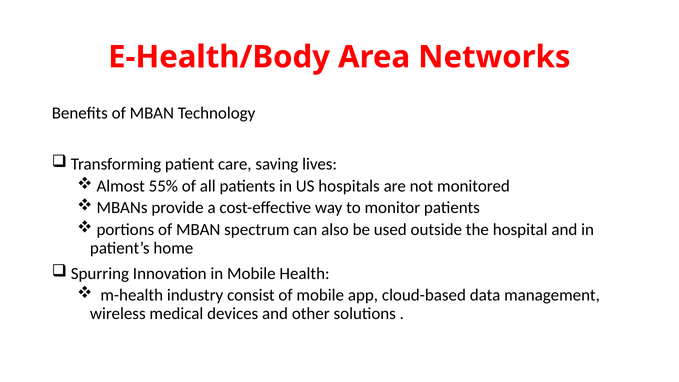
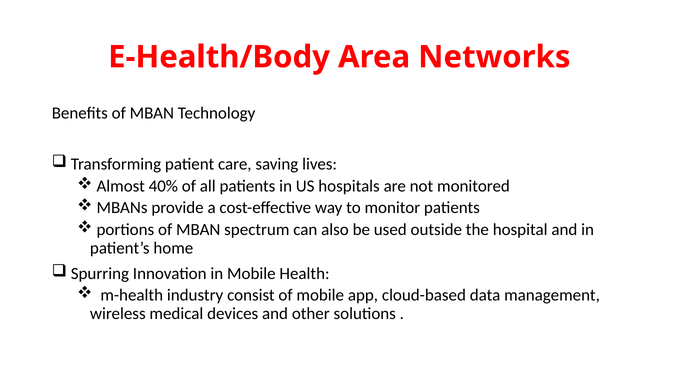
55%: 55% -> 40%
